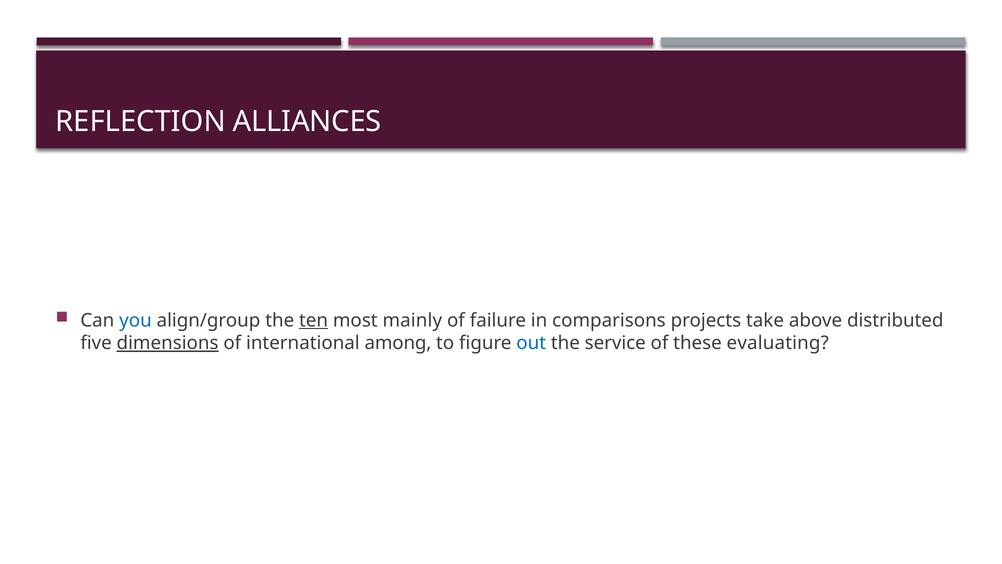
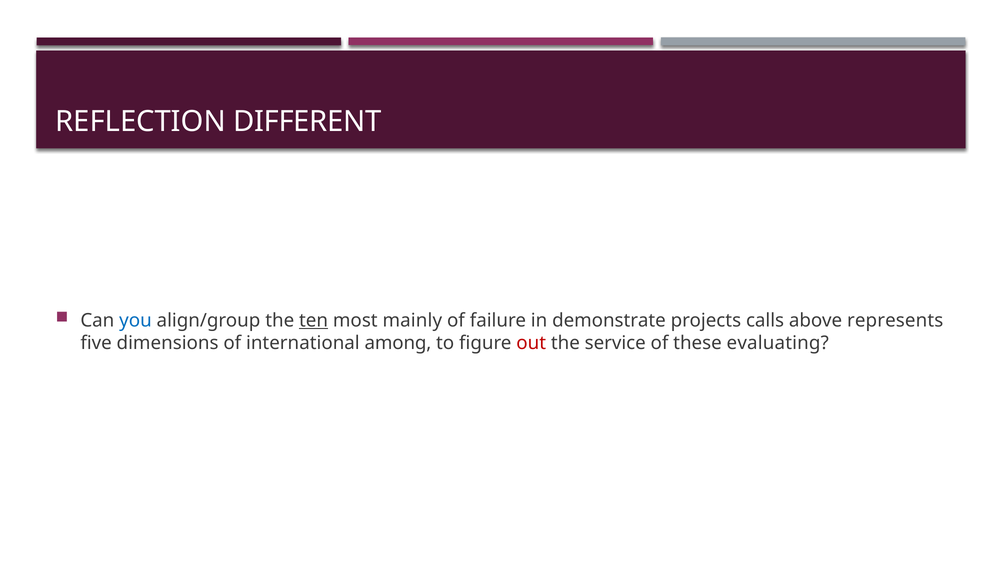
ALLIANCES: ALLIANCES -> DIFFERENT
comparisons: comparisons -> demonstrate
take: take -> calls
distributed: distributed -> represents
dimensions underline: present -> none
out colour: blue -> red
